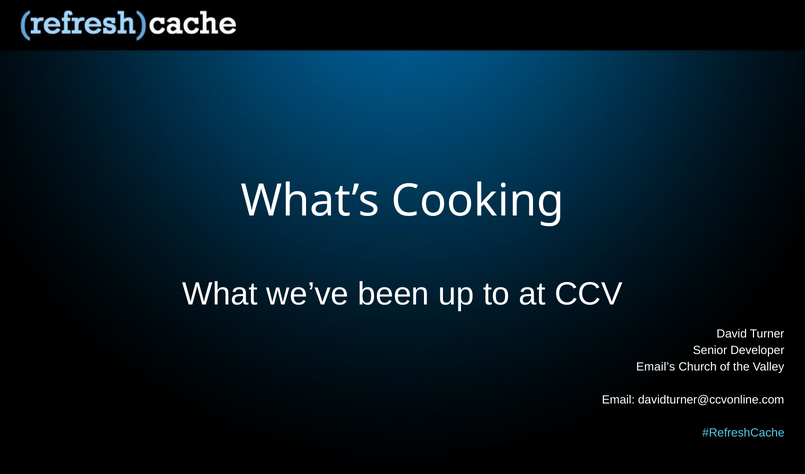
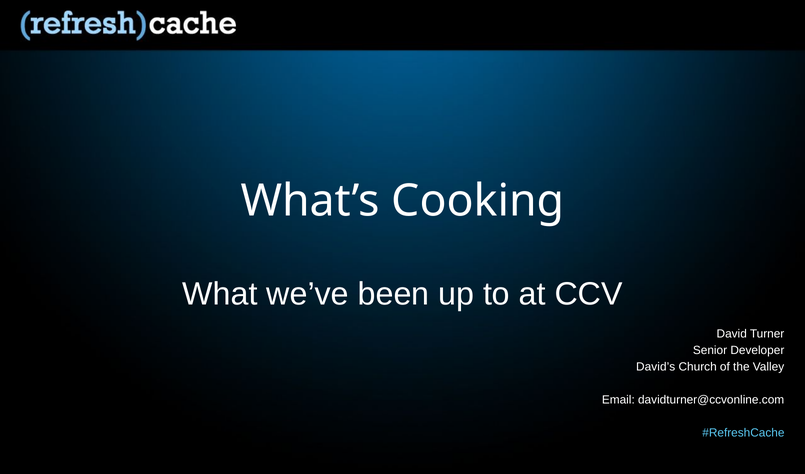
Email’s: Email’s -> David’s
